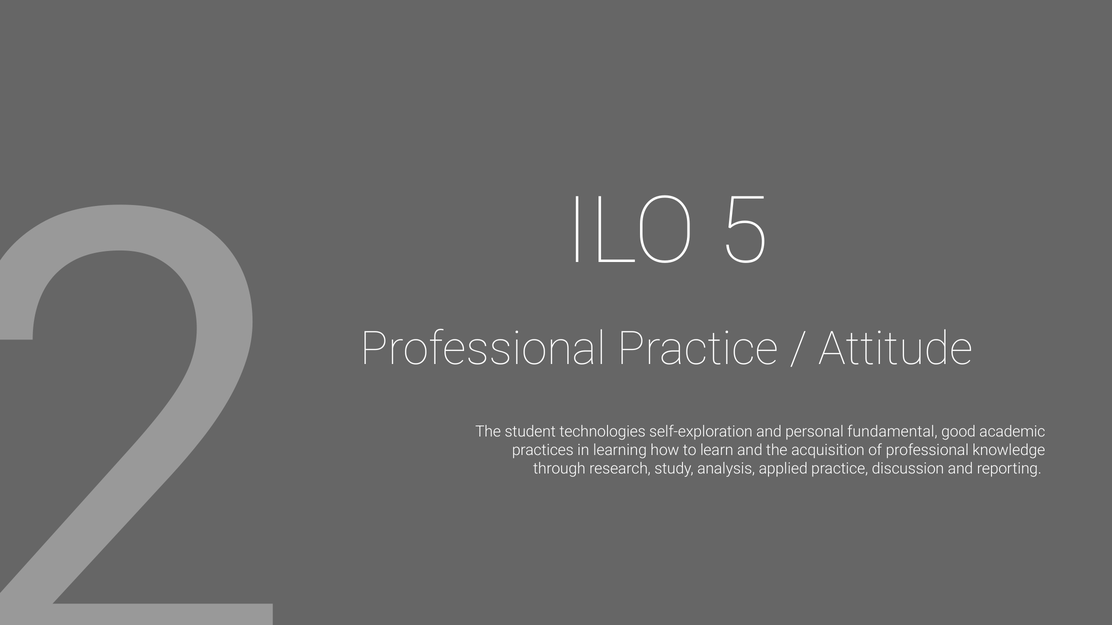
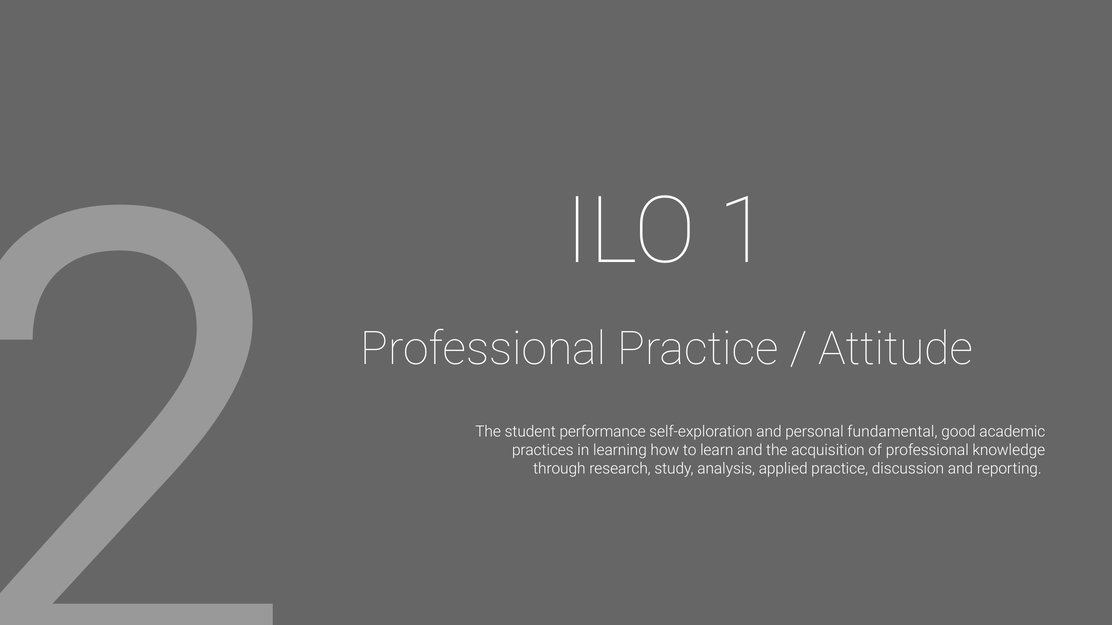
5: 5 -> 1
technologies: technologies -> performance
